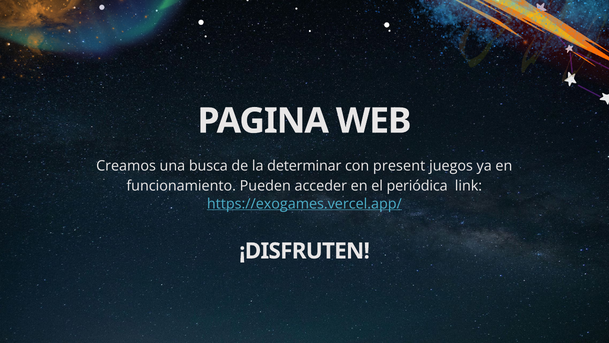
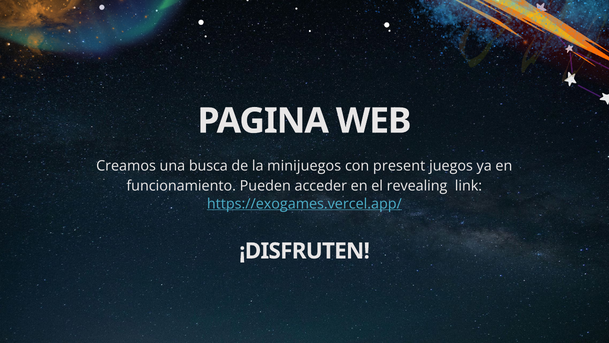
determinar: determinar -> minijuegos
periódica: periódica -> revealing
